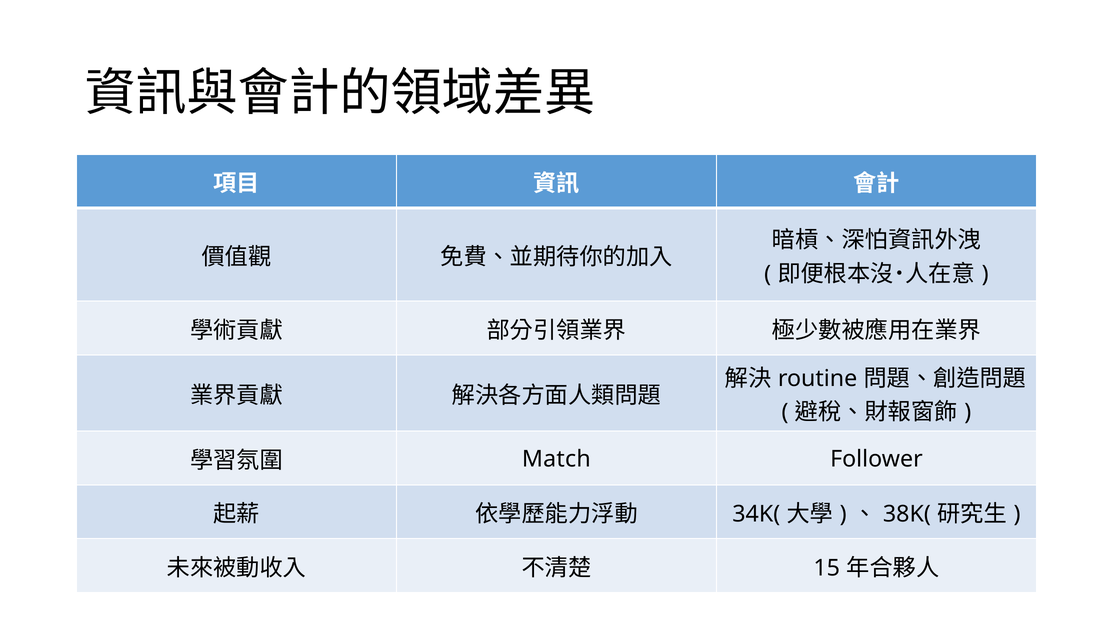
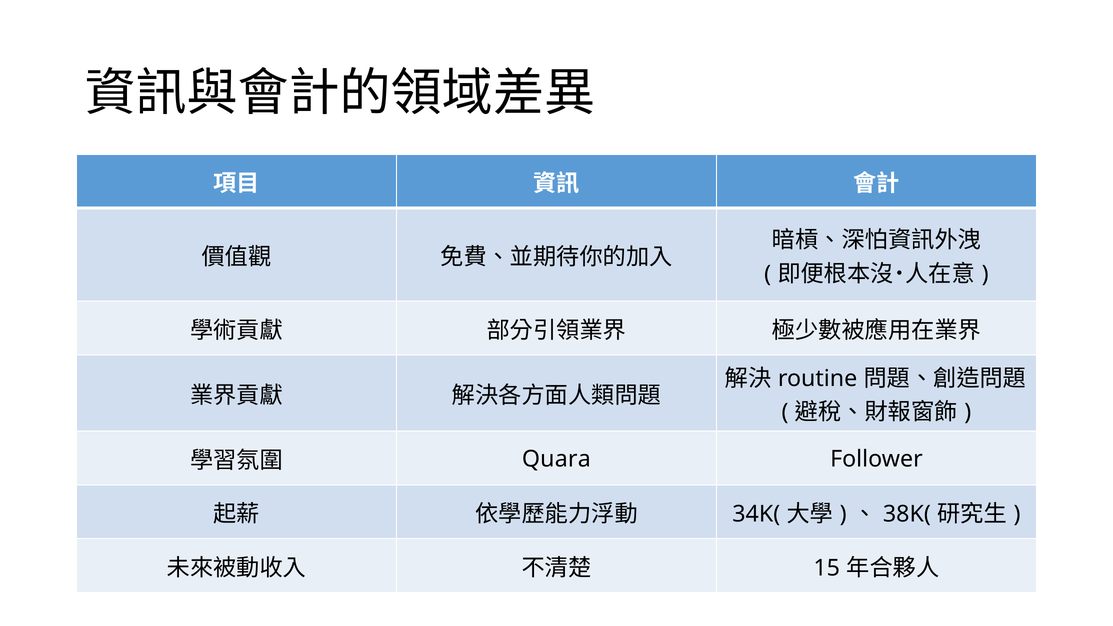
Match: Match -> Quara
